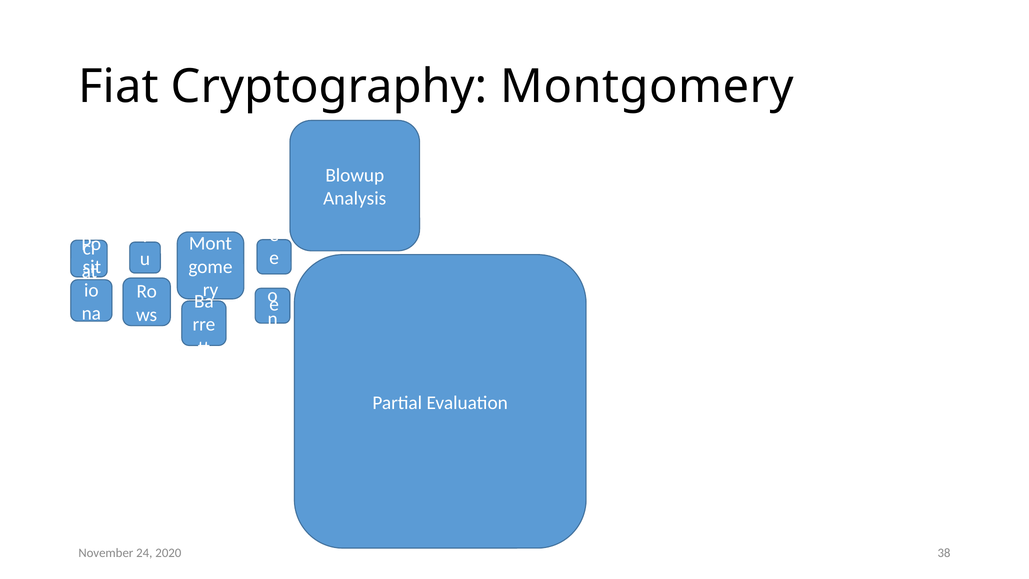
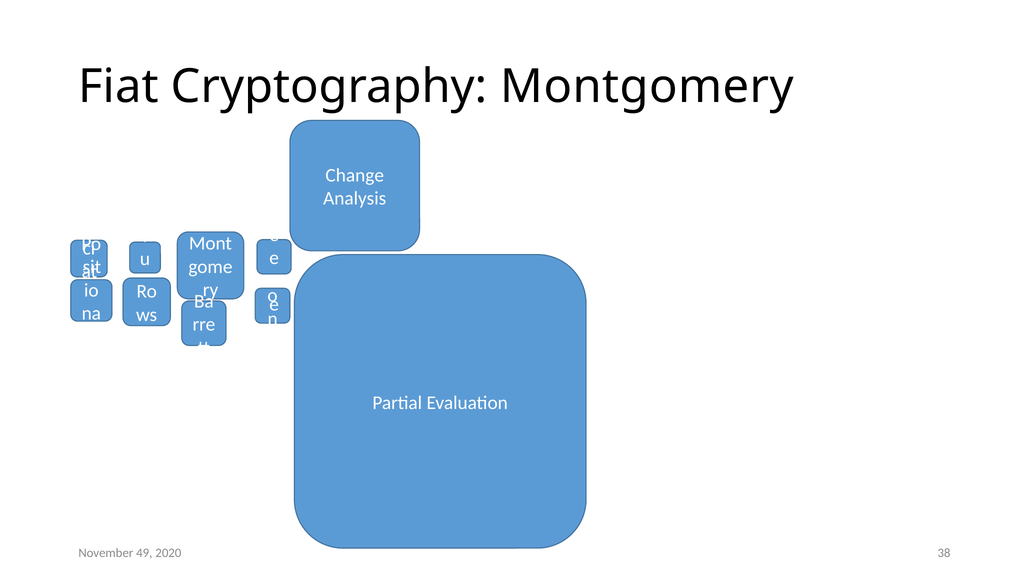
Blowup: Blowup -> Change
24: 24 -> 49
